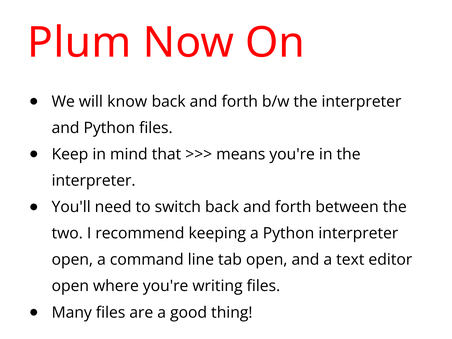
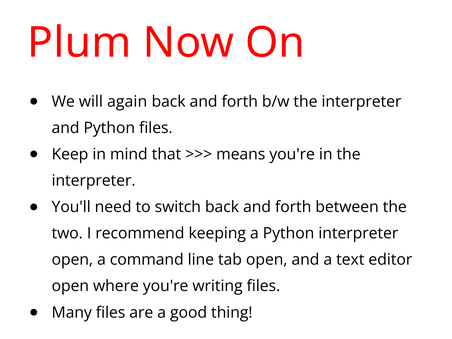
know: know -> again
